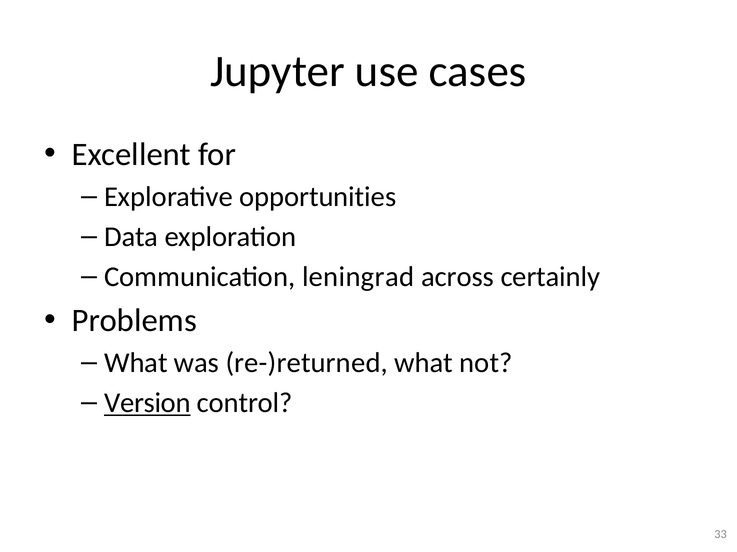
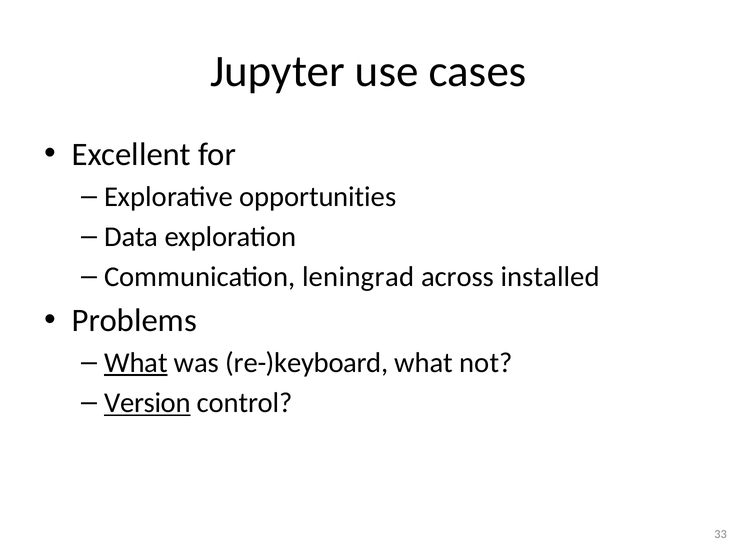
certainly: certainly -> installed
What at (136, 363) underline: none -> present
re-)returned: re-)returned -> re-)keyboard
